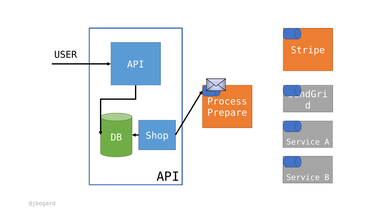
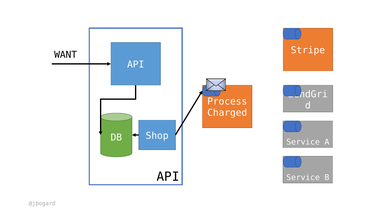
USER: USER -> WANT
Prepare: Prepare -> Charged
